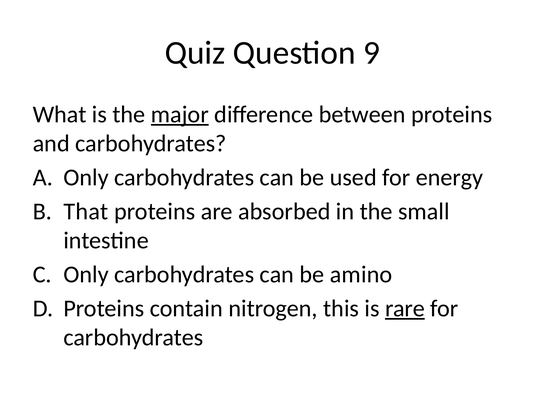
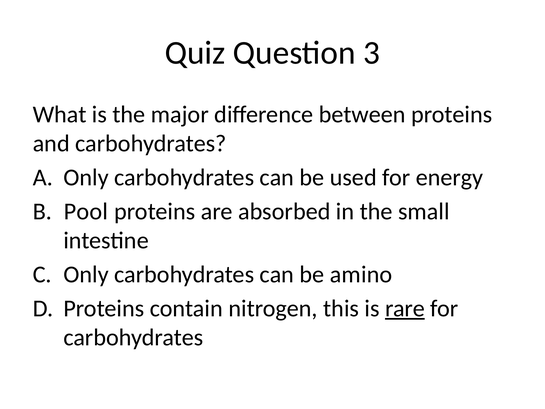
9: 9 -> 3
major underline: present -> none
That: That -> Pool
